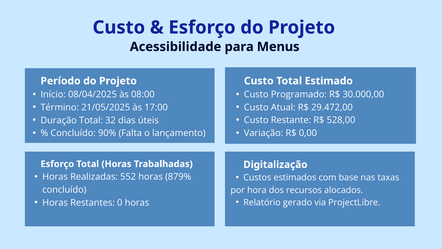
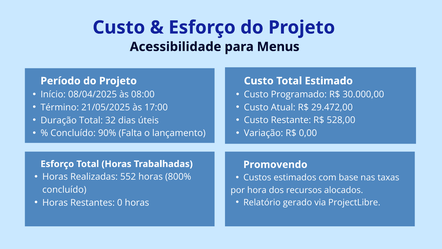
Digitalização: Digitalização -> Promovendo
879%: 879% -> 800%
